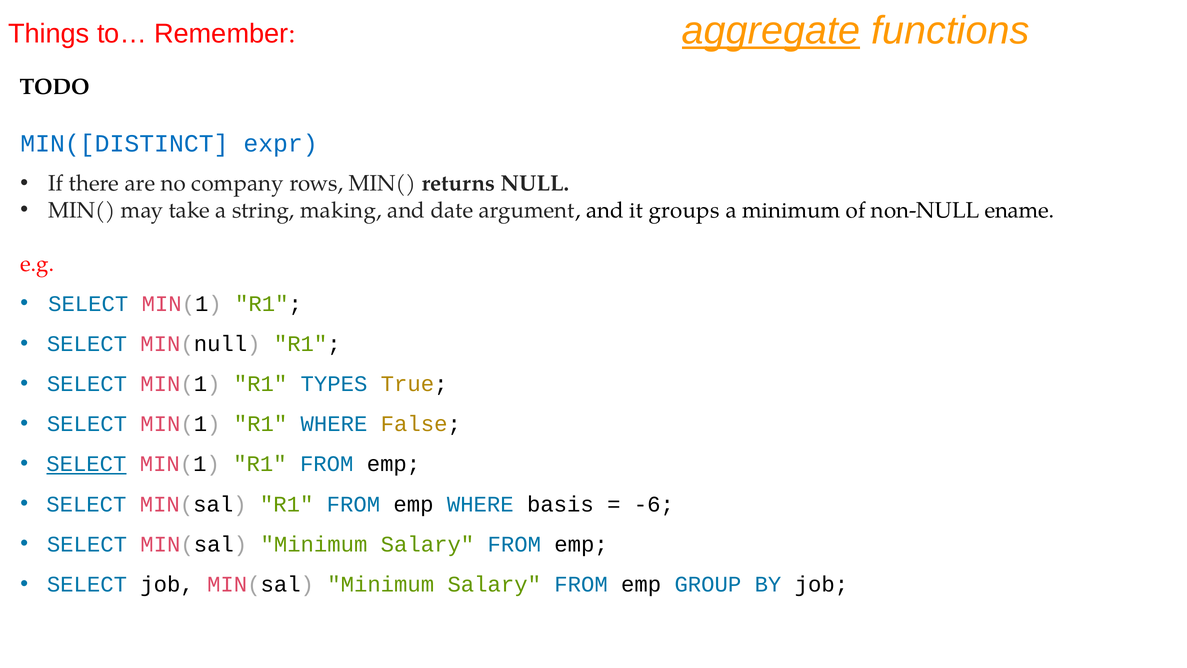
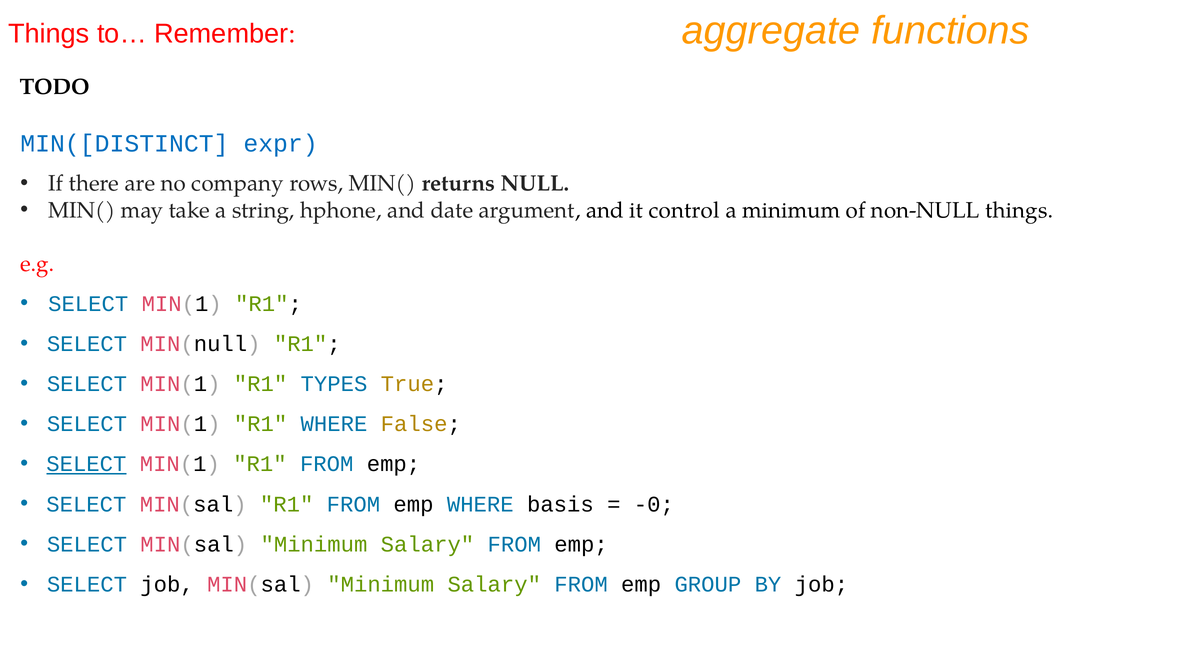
aggregate underline: present -> none
making: making -> hphone
groups: groups -> control
non-NULL ename: ename -> things
-6: -6 -> -0
